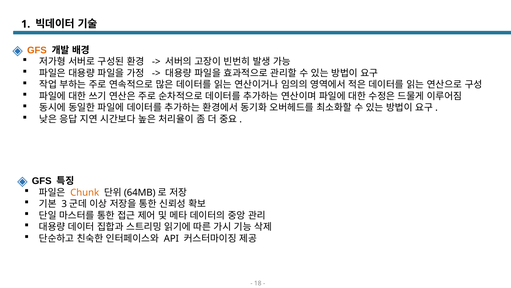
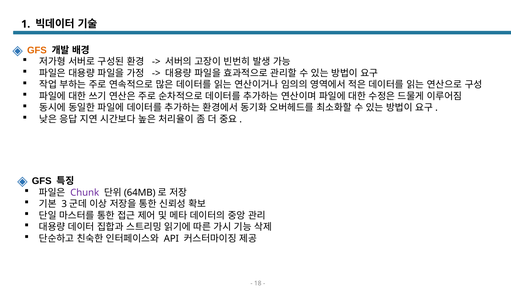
Chunk colour: orange -> purple
